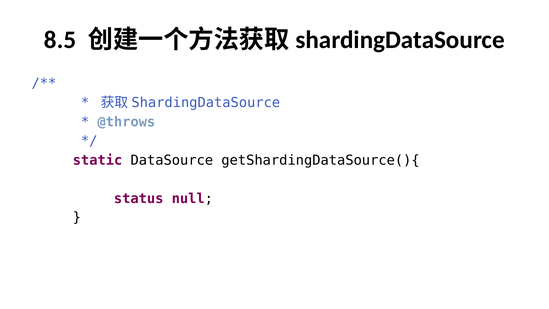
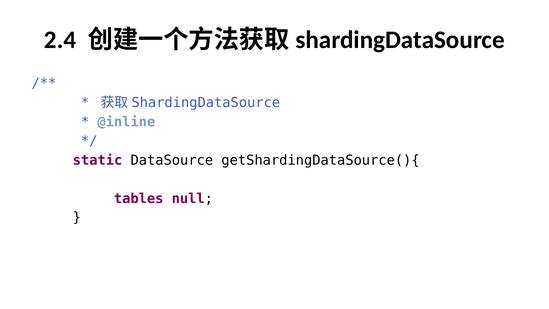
8.5: 8.5 -> 2.4
@throws: @throws -> @inline
status: status -> tables
